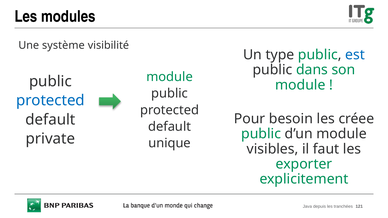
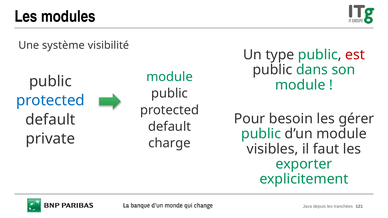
est colour: blue -> red
créee: créee -> gérer
unique: unique -> charge
